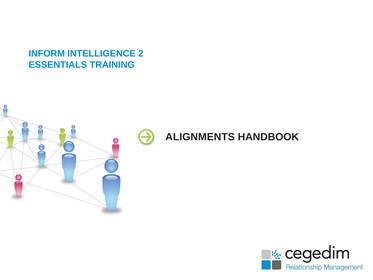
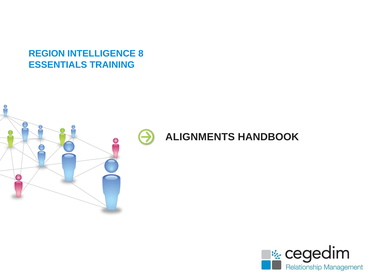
INFORM: INFORM -> REGION
2: 2 -> 8
